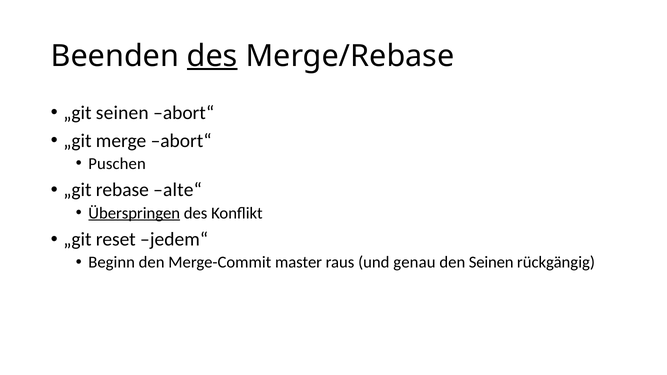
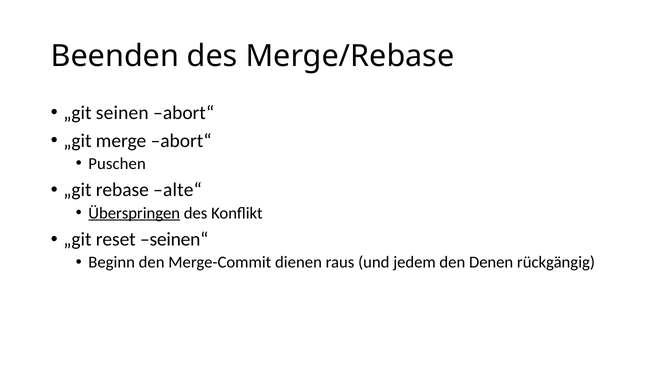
des at (212, 56) underline: present -> none
jedem“: jedem“ -> seinen“
master: master -> dienen
genau: genau -> jedem
den Seinen: Seinen -> Denen
